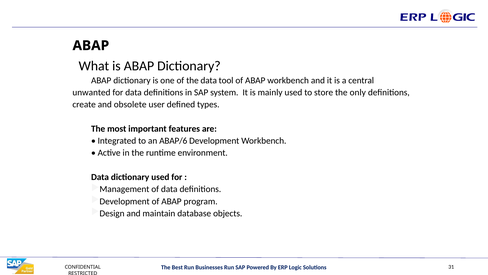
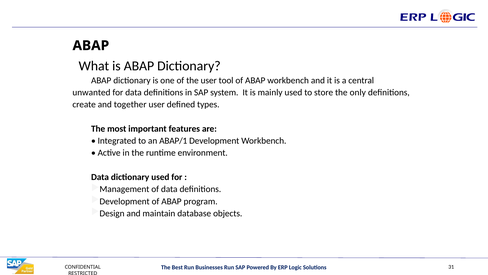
the data: data -> user
obsolete: obsolete -> together
ABAP/6: ABAP/6 -> ABAP/1
